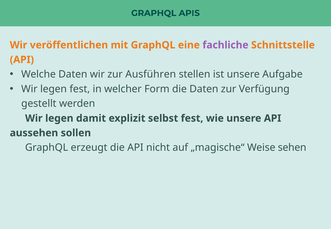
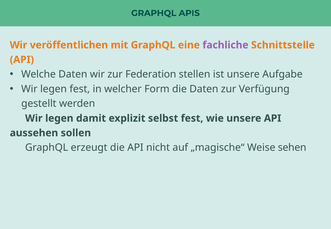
Ausführen: Ausführen -> Federation
